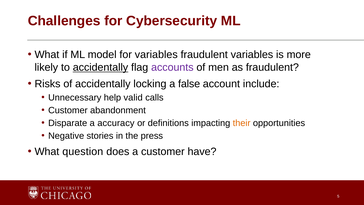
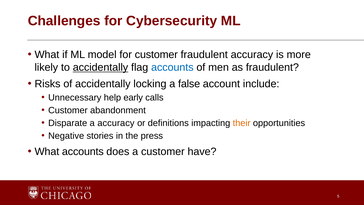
for variables: variables -> customer
fraudulent variables: variables -> accuracy
accounts at (172, 67) colour: purple -> blue
valid: valid -> early
What question: question -> accounts
